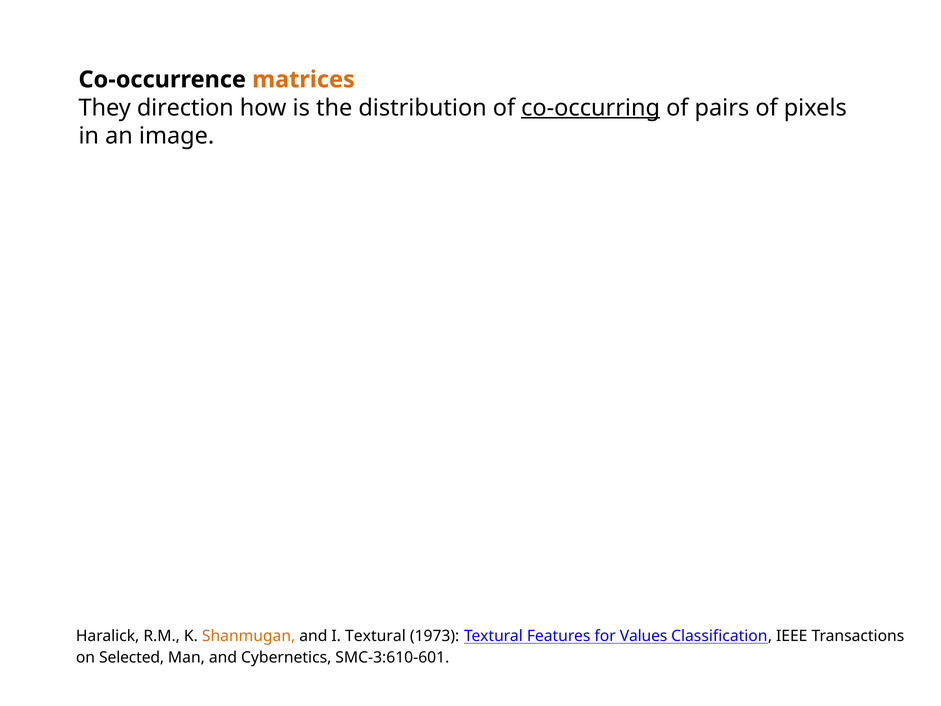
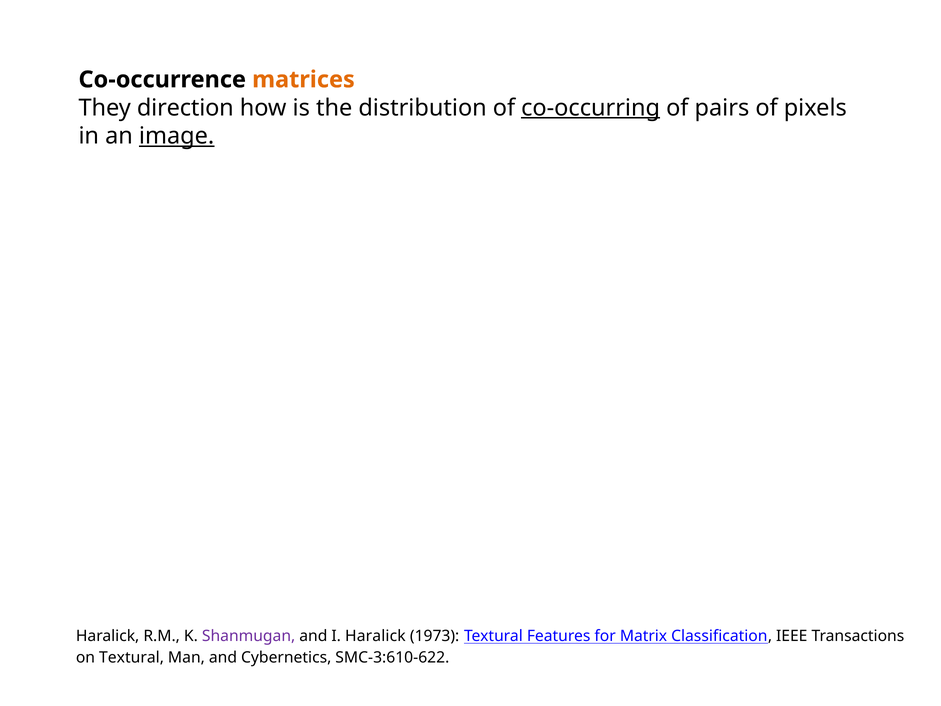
image underline: none -> present
Shanmugan colour: orange -> purple
I Textural: Textural -> Haralick
Values: Values -> Matrix
on Selected: Selected -> Textural
SMC-3:610-601: SMC-3:610-601 -> SMC-3:610-622
